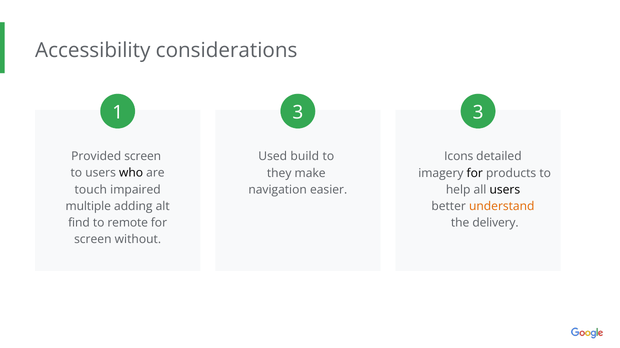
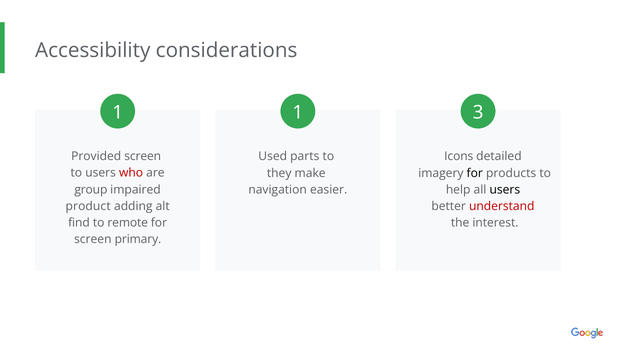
1 3: 3 -> 1
build: build -> parts
who colour: black -> red
touch: touch -> group
multiple: multiple -> product
understand colour: orange -> red
delivery: delivery -> interest
without: without -> primary
